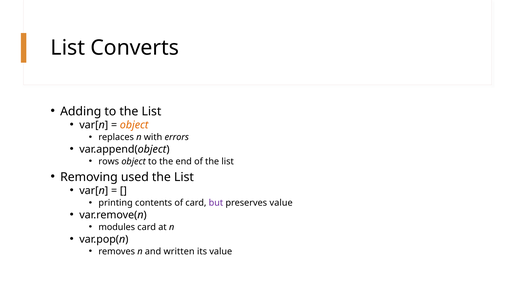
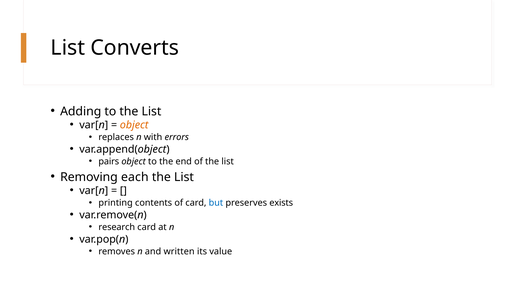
rows: rows -> pairs
used: used -> each
but colour: purple -> blue
preserves value: value -> exists
modules: modules -> research
